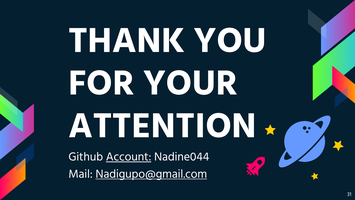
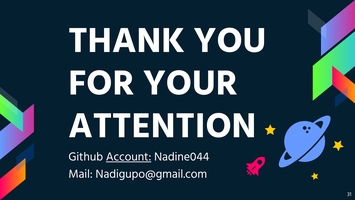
Nadigupo@gmail.com underline: present -> none
